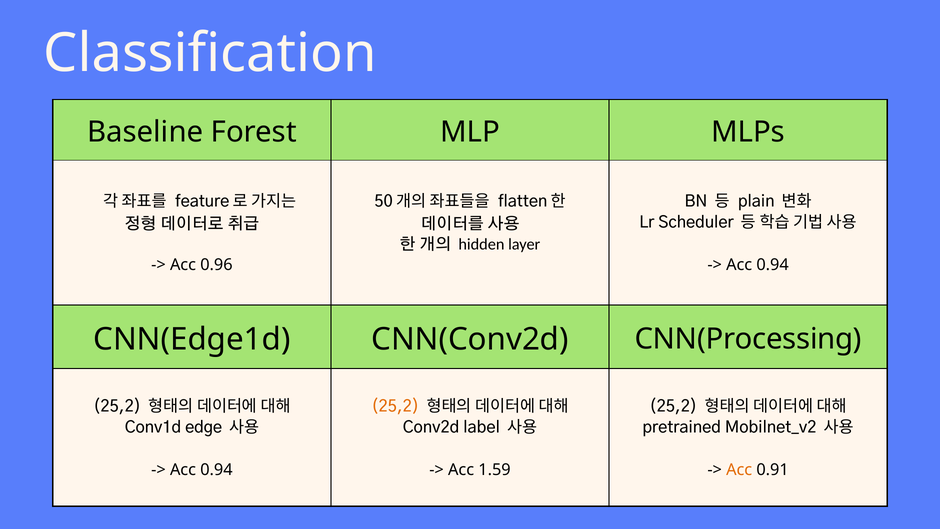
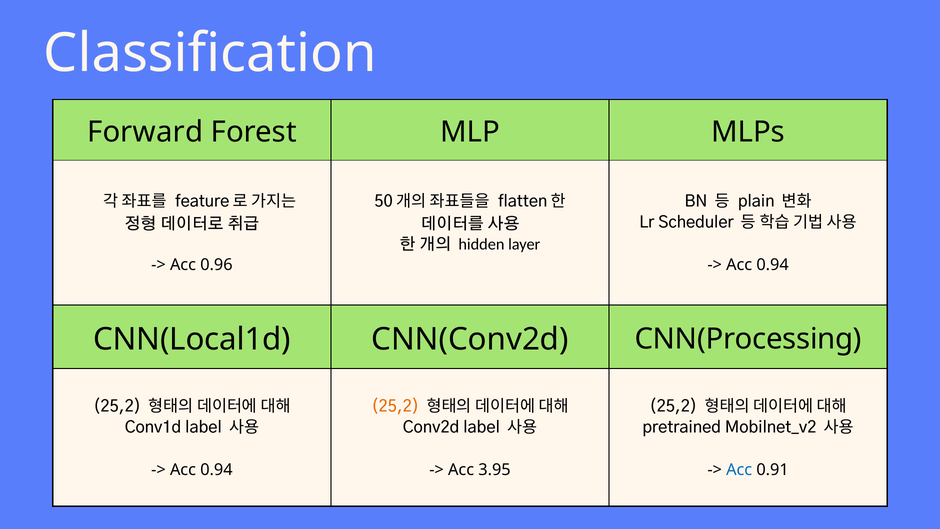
Baseline: Baseline -> Forward
CNN(Edge1d: CNN(Edge1d -> CNN(Local1d
Conv1d edge: edge -> label
1.59: 1.59 -> 3.95
Acc at (739, 469) colour: orange -> blue
